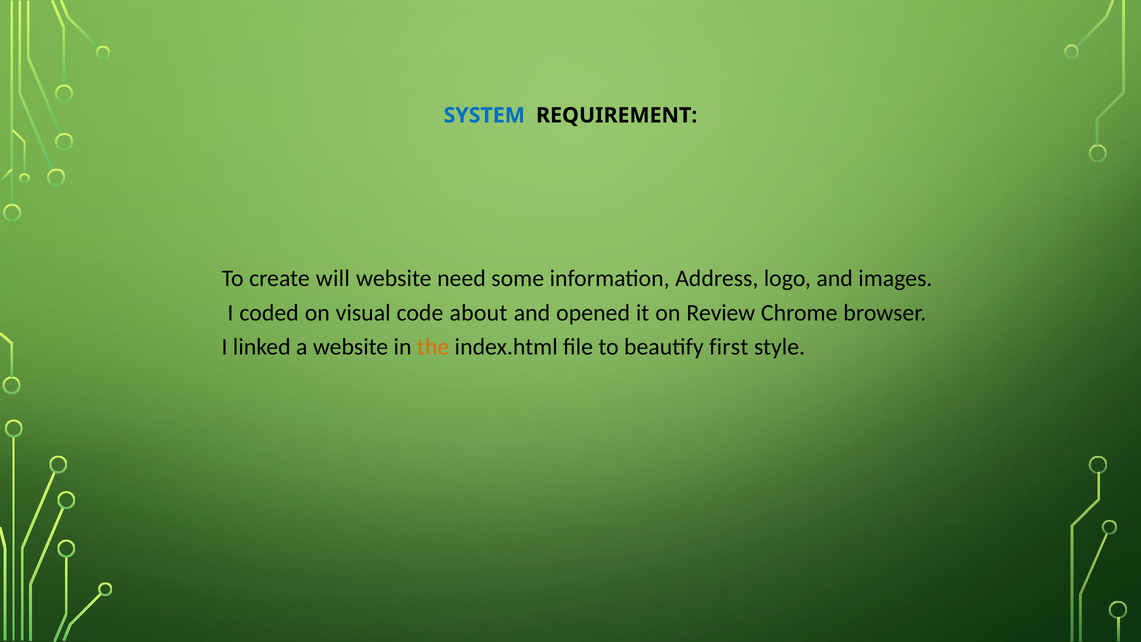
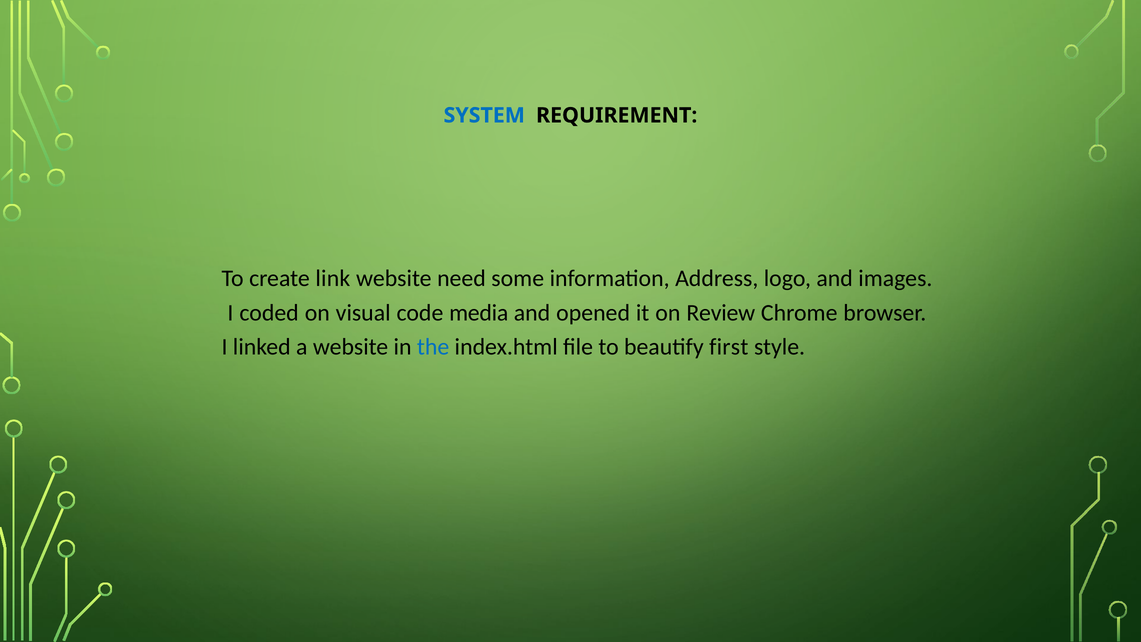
will: will -> link
about: about -> media
the colour: orange -> blue
